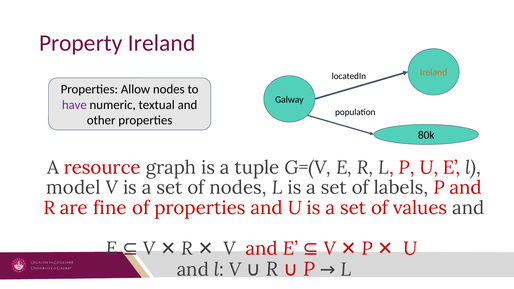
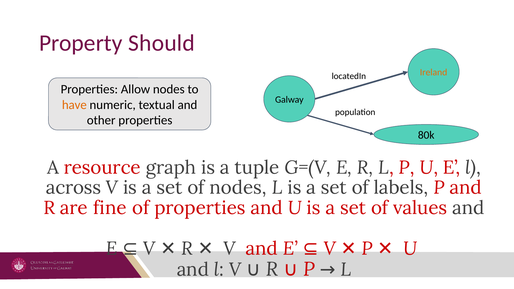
Property Ireland: Ireland -> Should
have colour: purple -> orange
model: model -> across
